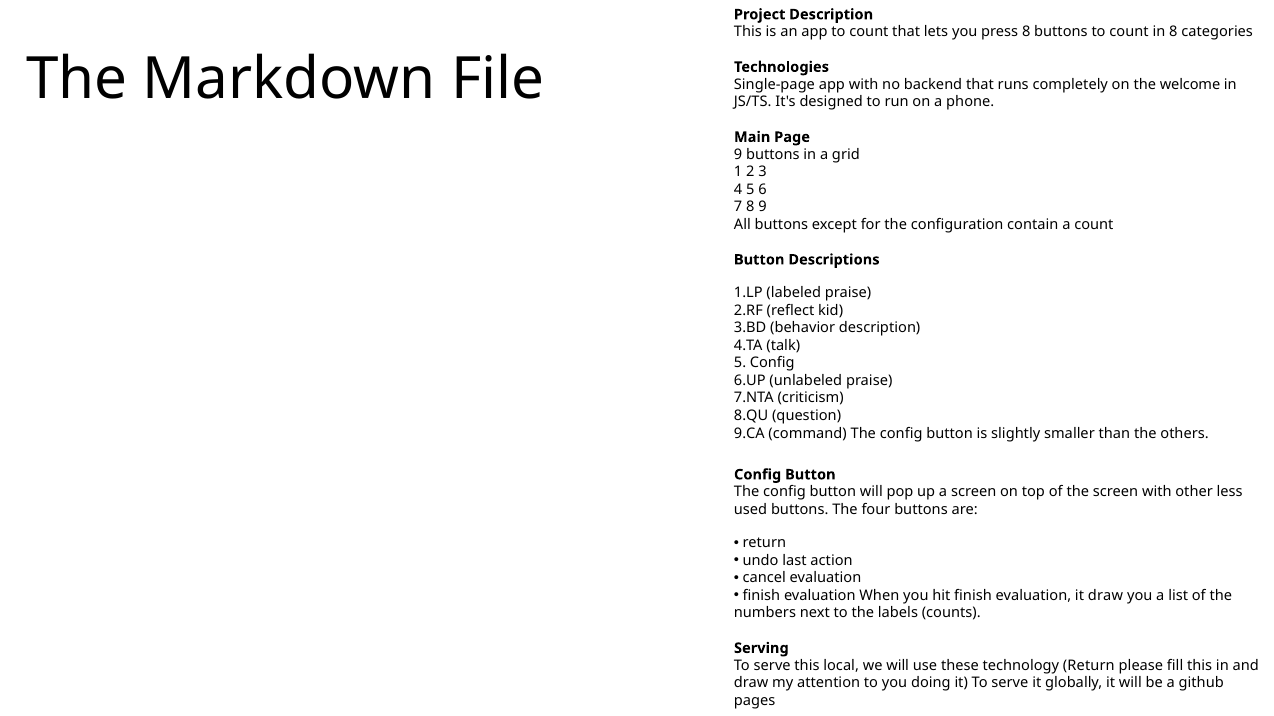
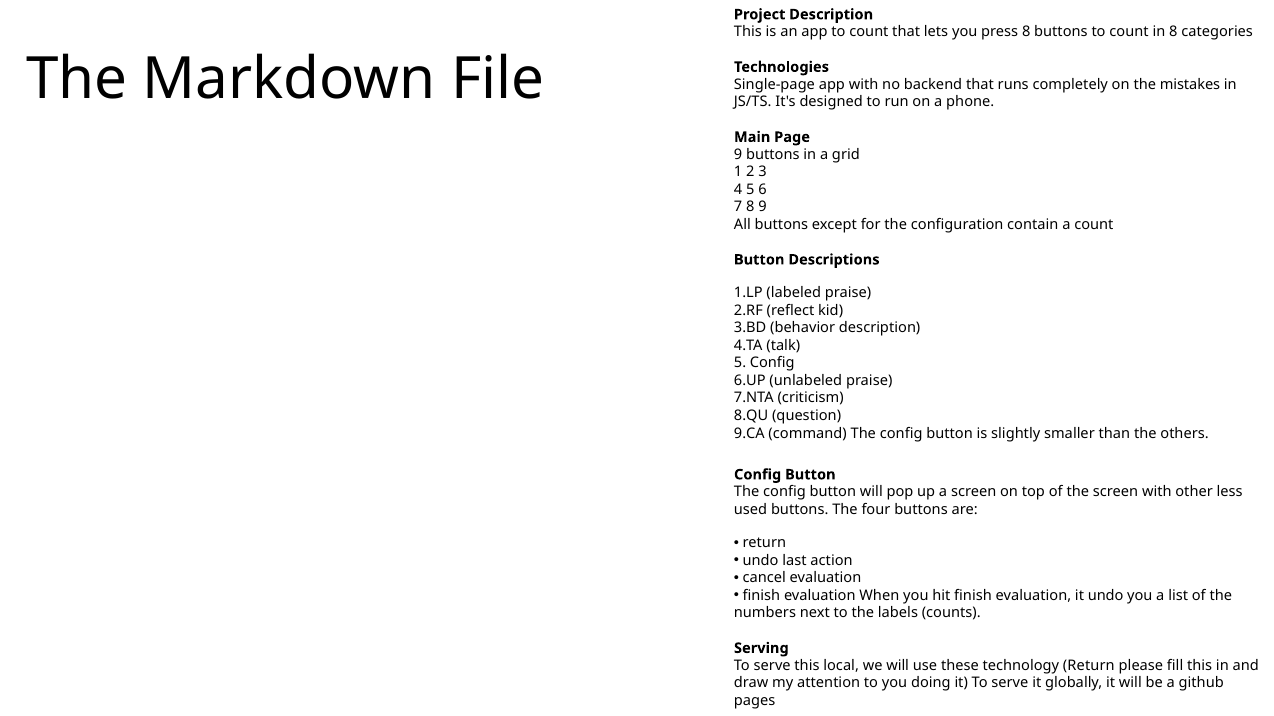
welcome: welcome -> mistakes
it draw: draw -> undo
